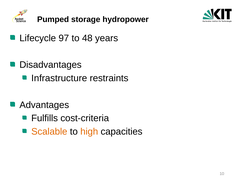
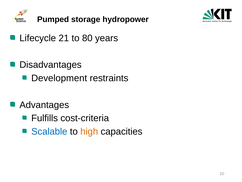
97: 97 -> 21
48: 48 -> 80
Infrastructure: Infrastructure -> Development
Scalable colour: orange -> blue
